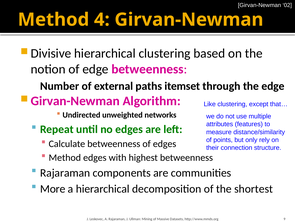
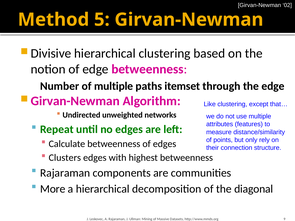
4: 4 -> 5
of external: external -> multiple
Method at (65, 158): Method -> Clusters
shortest: shortest -> diagonal
